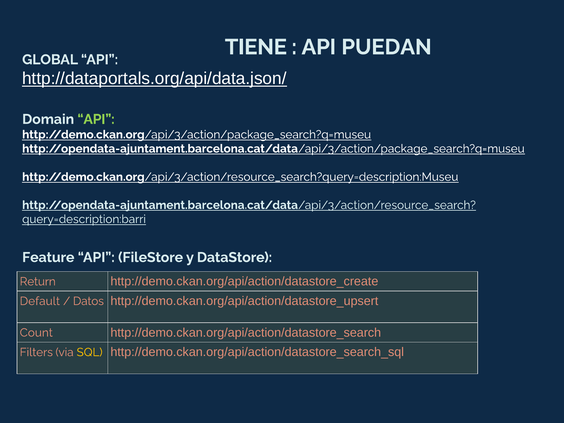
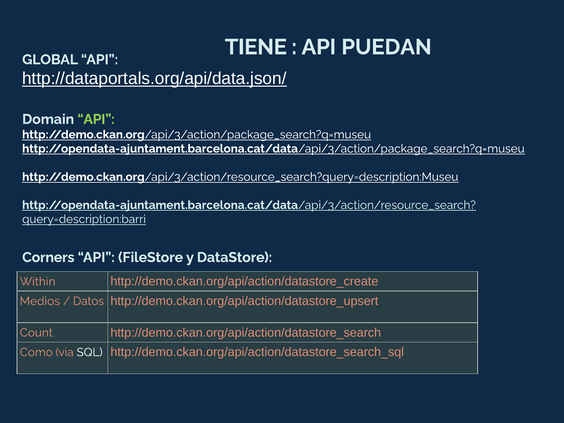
Feature: Feature -> Corners
Return: Return -> Within
Default: Default -> Medios
Filters: Filters -> Como
SQL colour: yellow -> white
